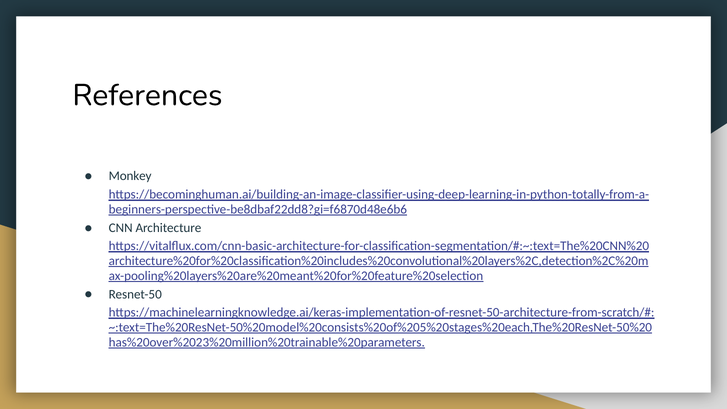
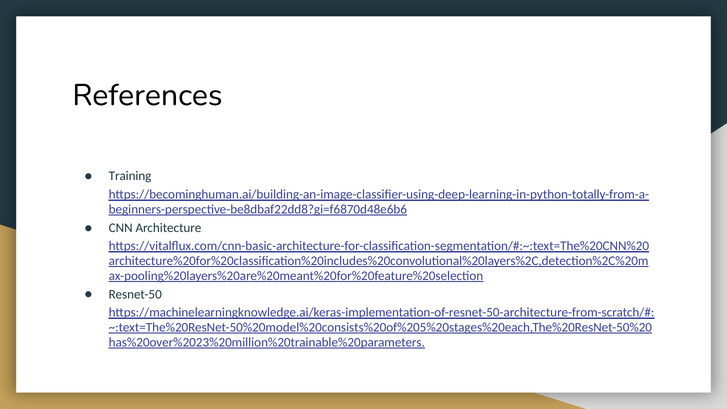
Monkey: Monkey -> Training
